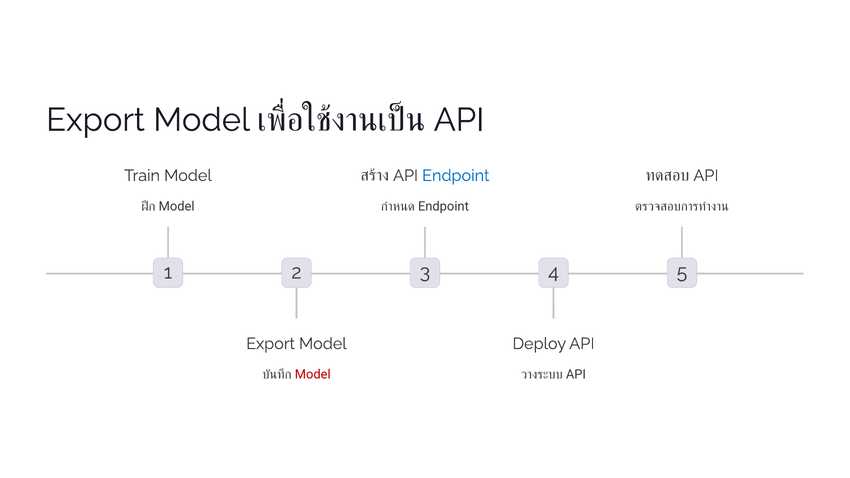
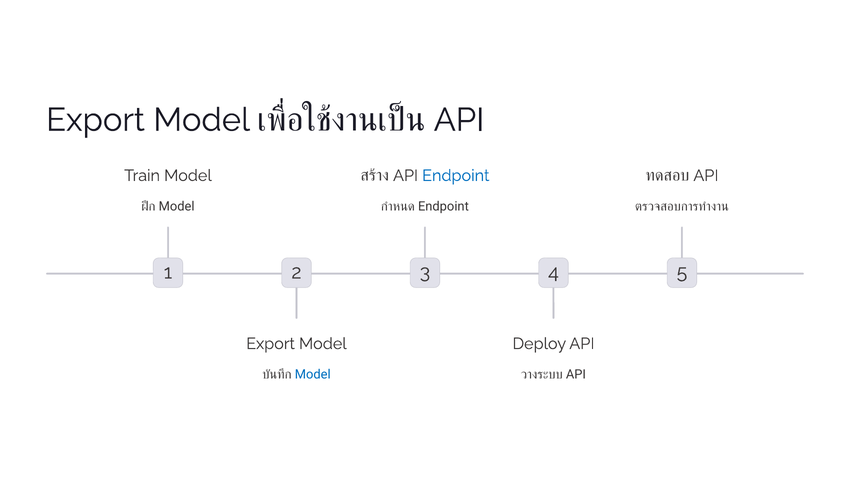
Model at (313, 375) colour: red -> blue
